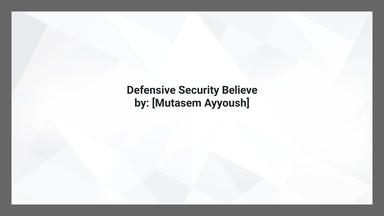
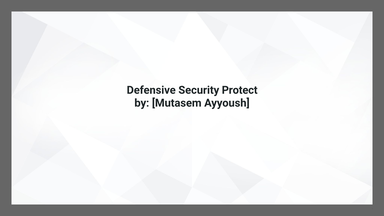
Believe: Believe -> Protect
